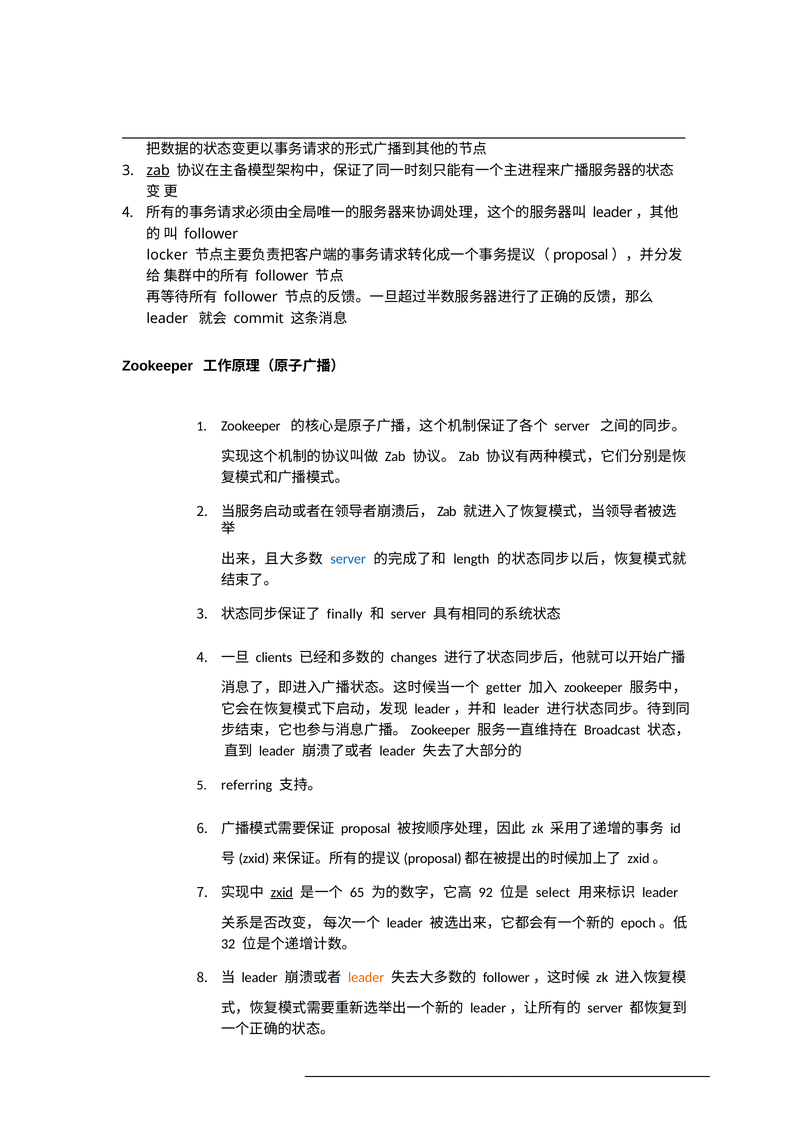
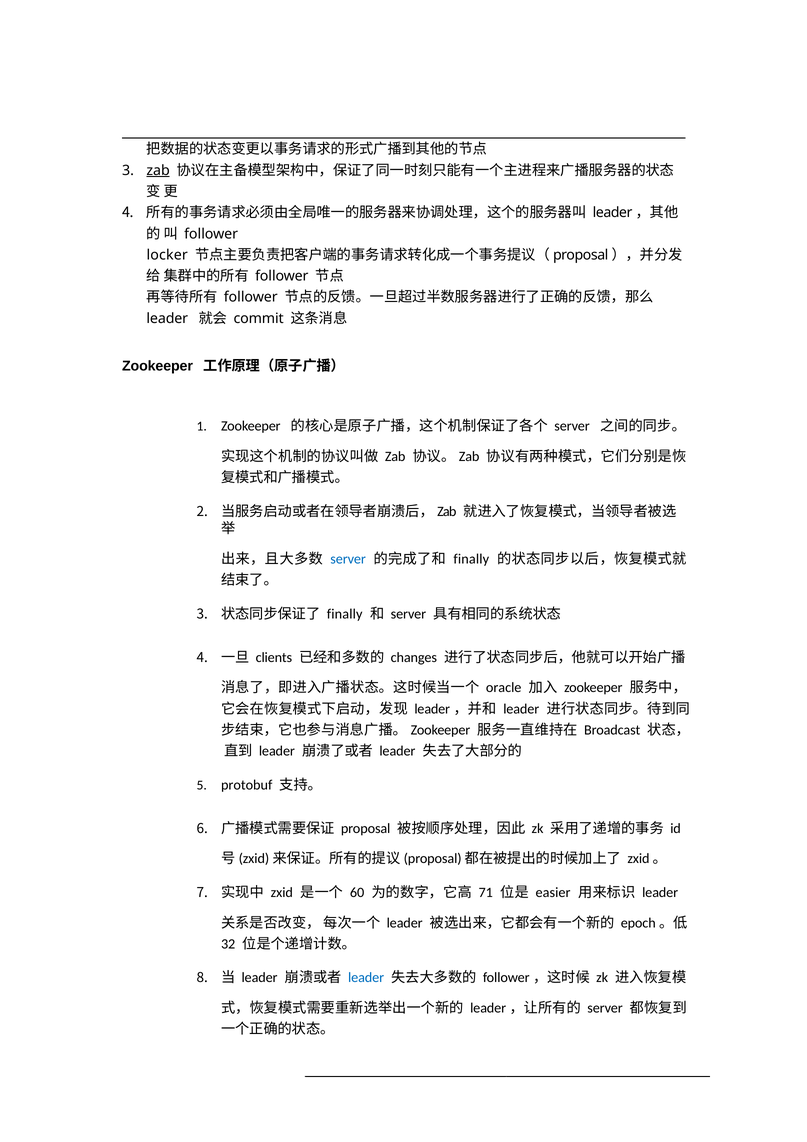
length at (471, 559): length -> finally
getter: getter -> oracle
referring: referring -> protobuf
zxid underline: present -> none
65: 65 -> 60
92: 92 -> 71
select: select -> easier
leader at (366, 978) colour: orange -> blue
